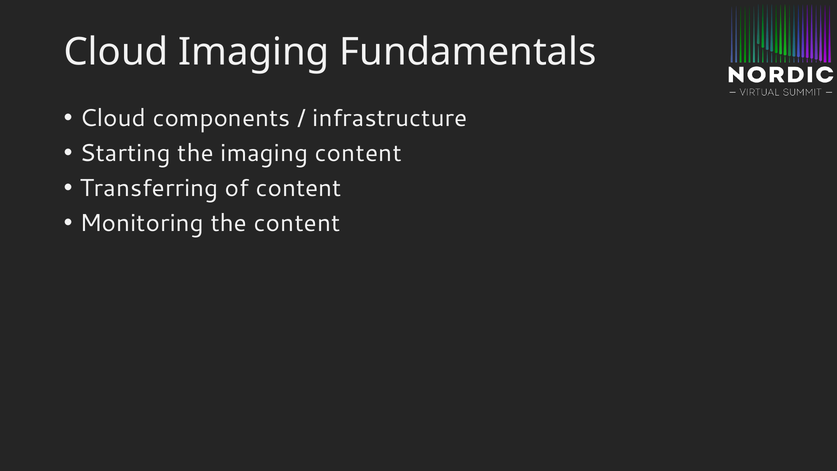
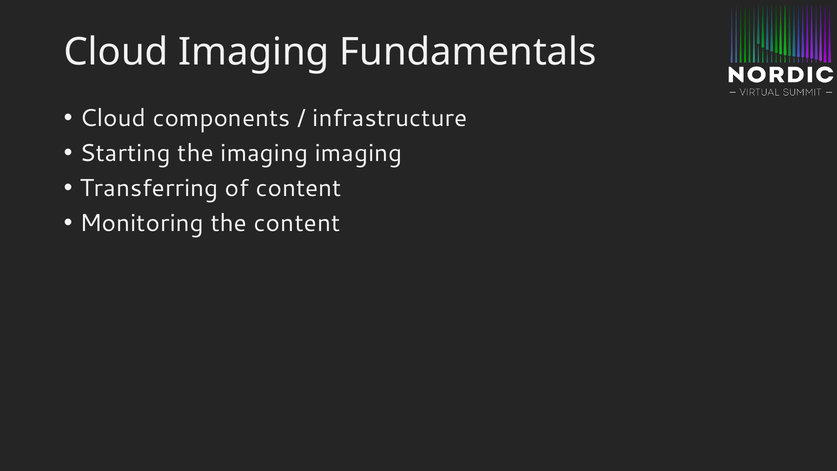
imaging content: content -> imaging
